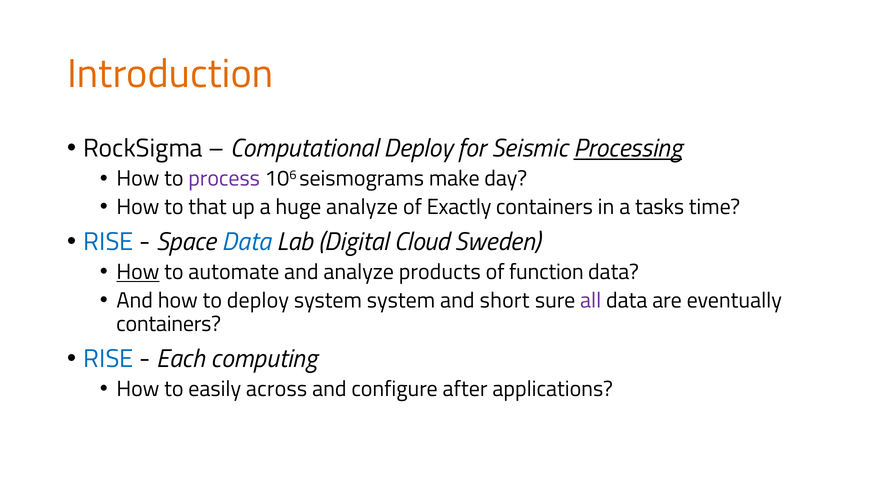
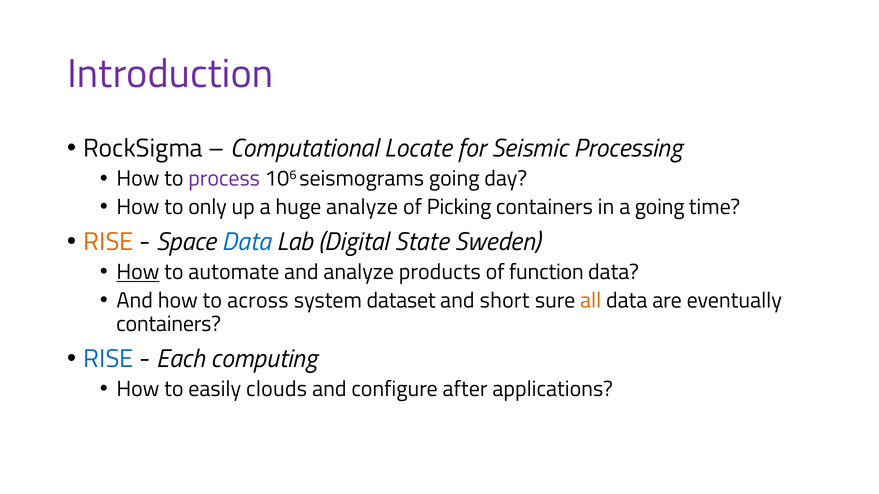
Introduction colour: orange -> purple
Computational Deploy: Deploy -> Locate
Processing underline: present -> none
seismograms make: make -> going
that: that -> only
Exactly: Exactly -> Picking
a tasks: tasks -> going
RISE at (109, 242) colour: blue -> orange
Cloud: Cloud -> State
to deploy: deploy -> across
system system: system -> dataset
all colour: purple -> orange
across: across -> clouds
